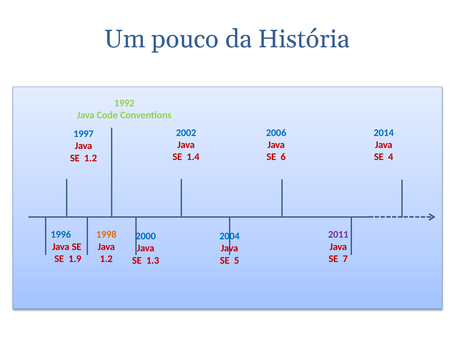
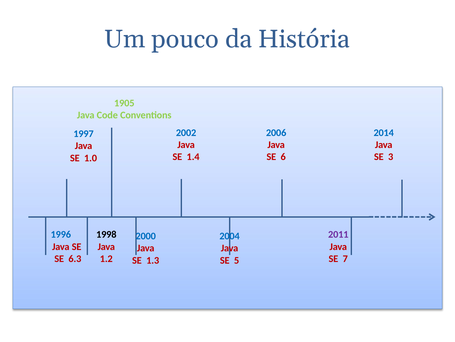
1992: 1992 -> 1905
4: 4 -> 3
SE 1.2: 1.2 -> 1.0
1998 colour: orange -> black
1.9: 1.9 -> 6.3
